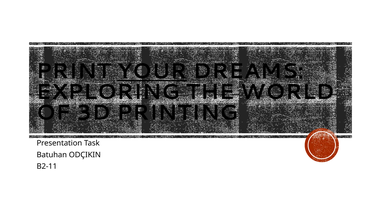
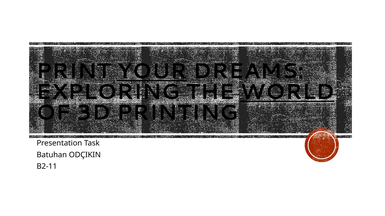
WORLD underline: none -> present
